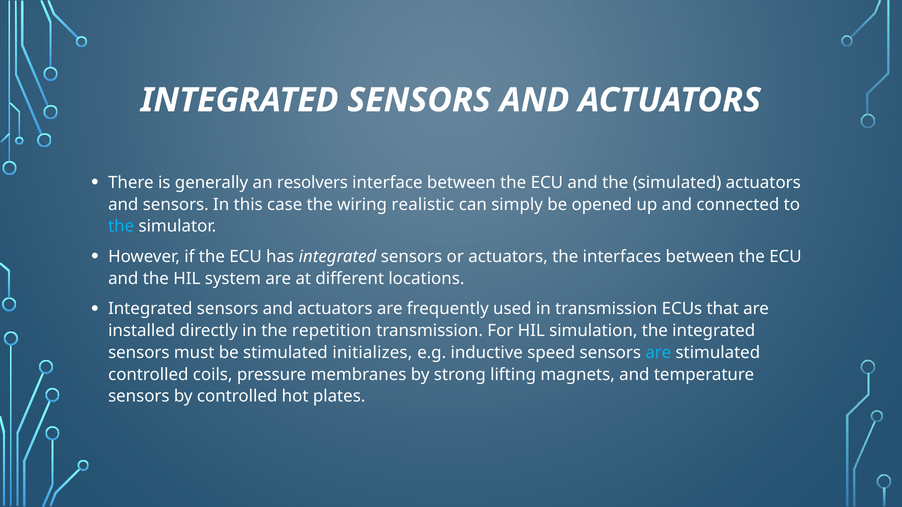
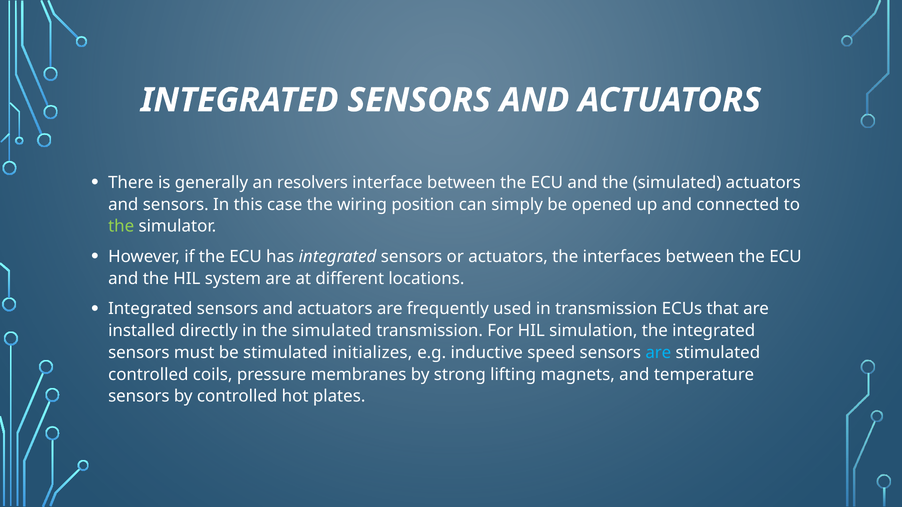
realistic: realistic -> position
the at (121, 227) colour: light blue -> light green
in the repetition: repetition -> simulated
